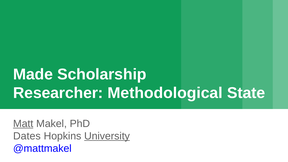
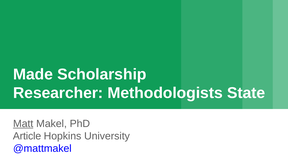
Methodological: Methodological -> Methodologists
Dates: Dates -> Article
University underline: present -> none
